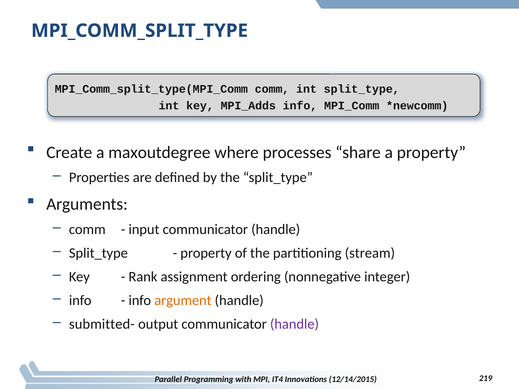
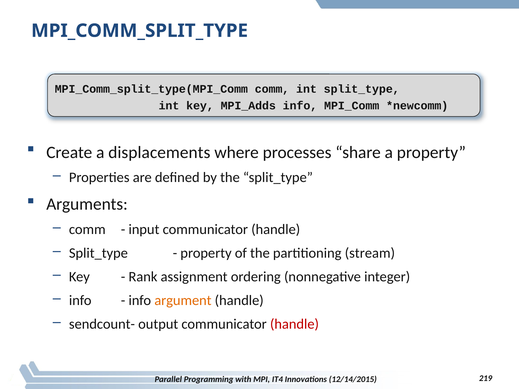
maxoutdegree: maxoutdegree -> displacements
submitted-: submitted- -> sendcount-
handle at (294, 324) colour: purple -> red
